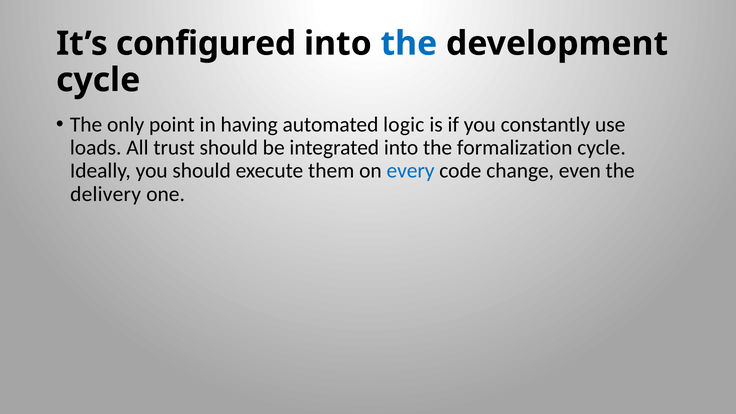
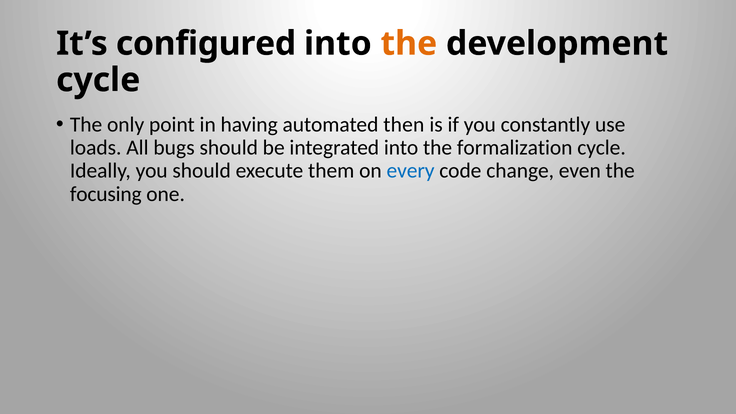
the at (409, 44) colour: blue -> orange
logic: logic -> then
trust: trust -> bugs
delivery: delivery -> focusing
